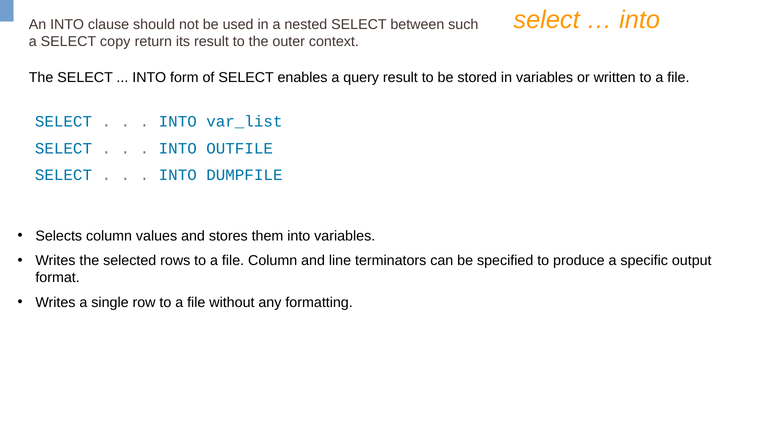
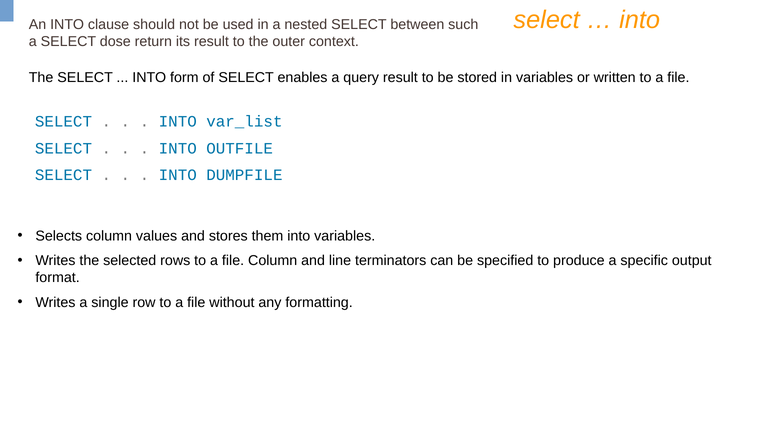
copy: copy -> dose
